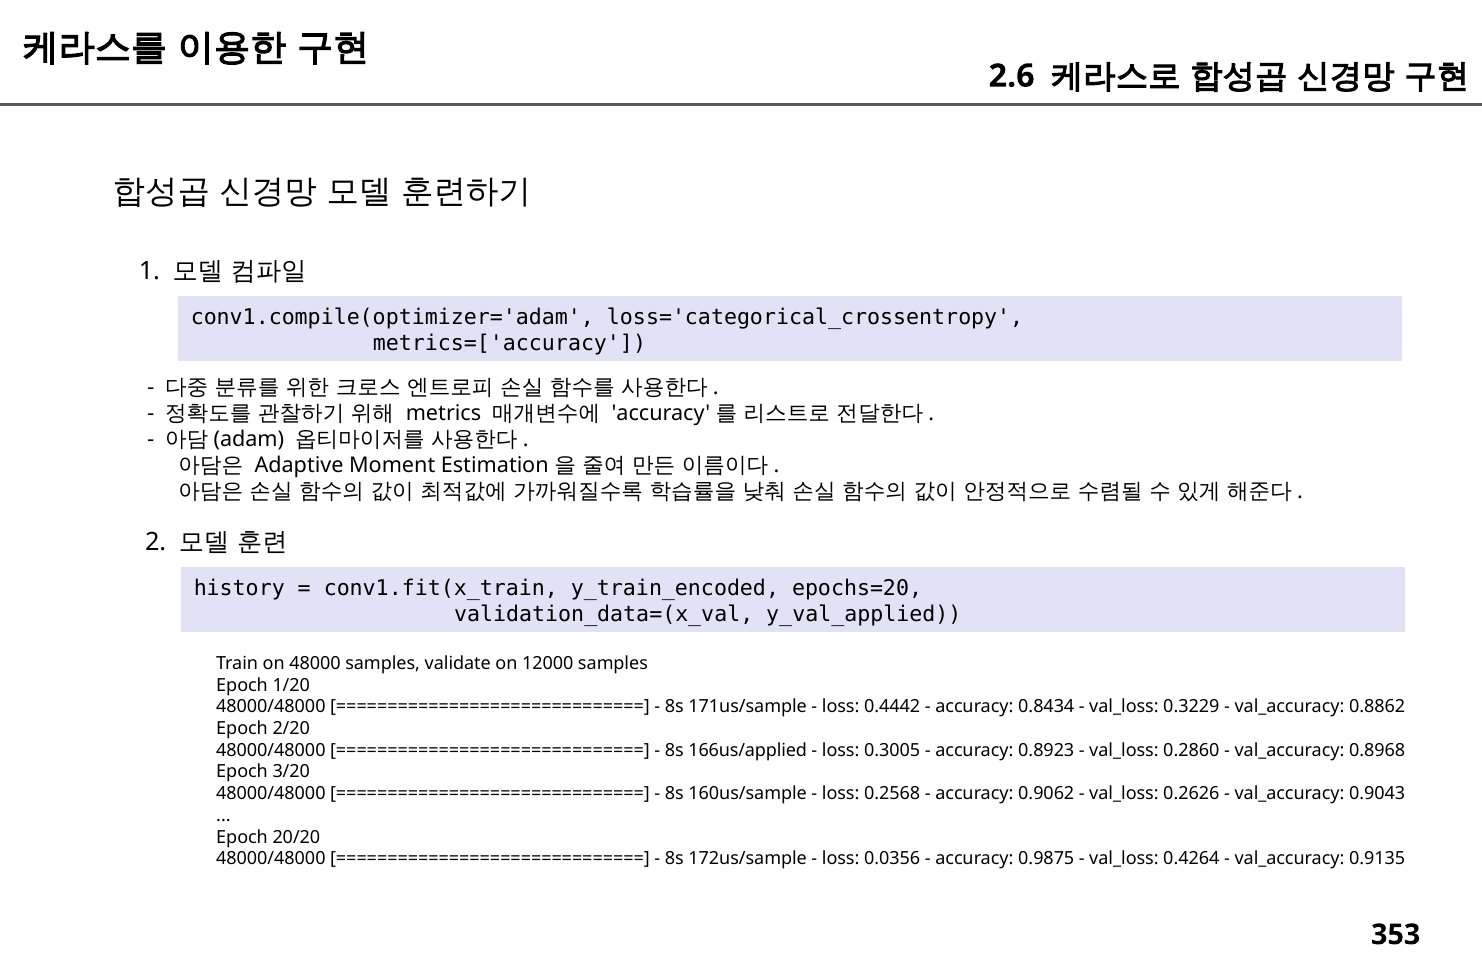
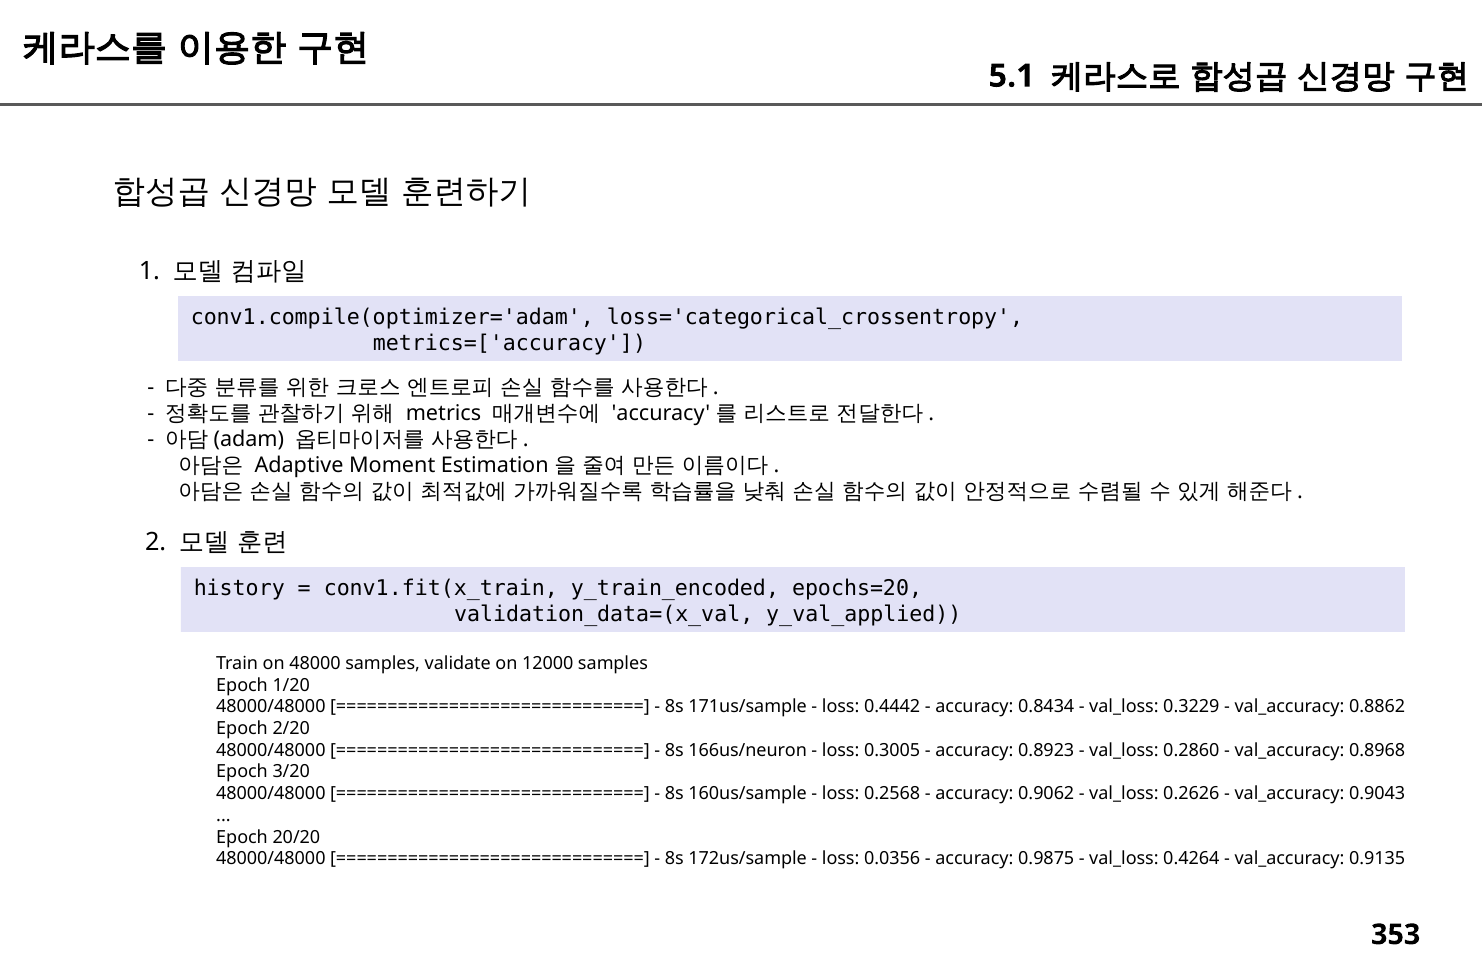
2.6: 2.6 -> 5.1
166us/applied: 166us/applied -> 166us/neuron
